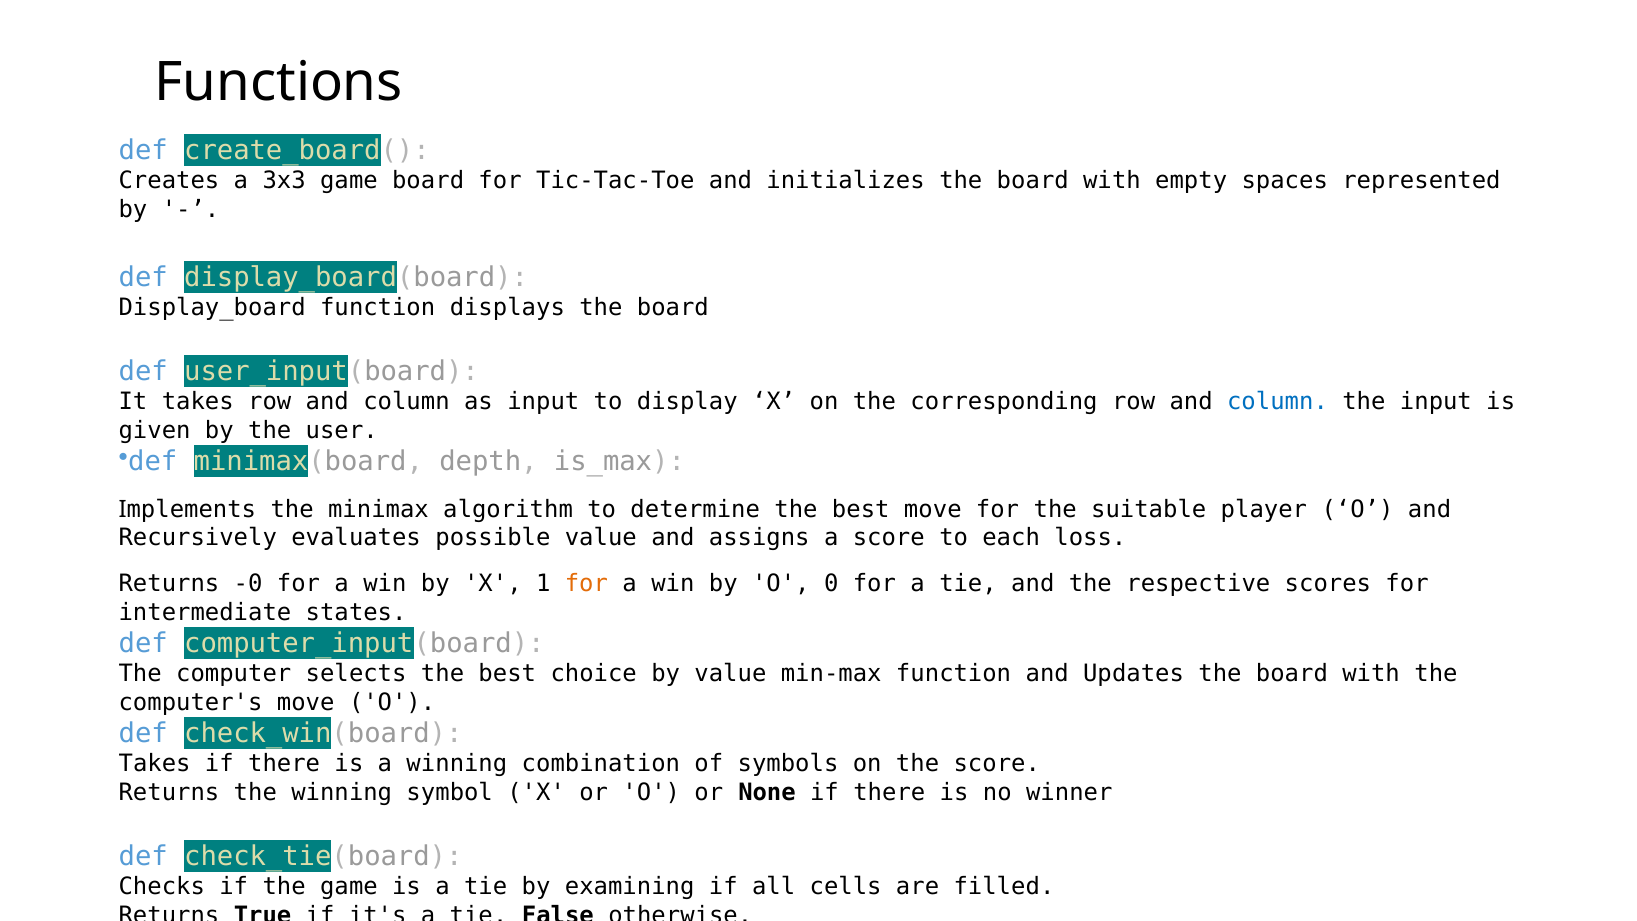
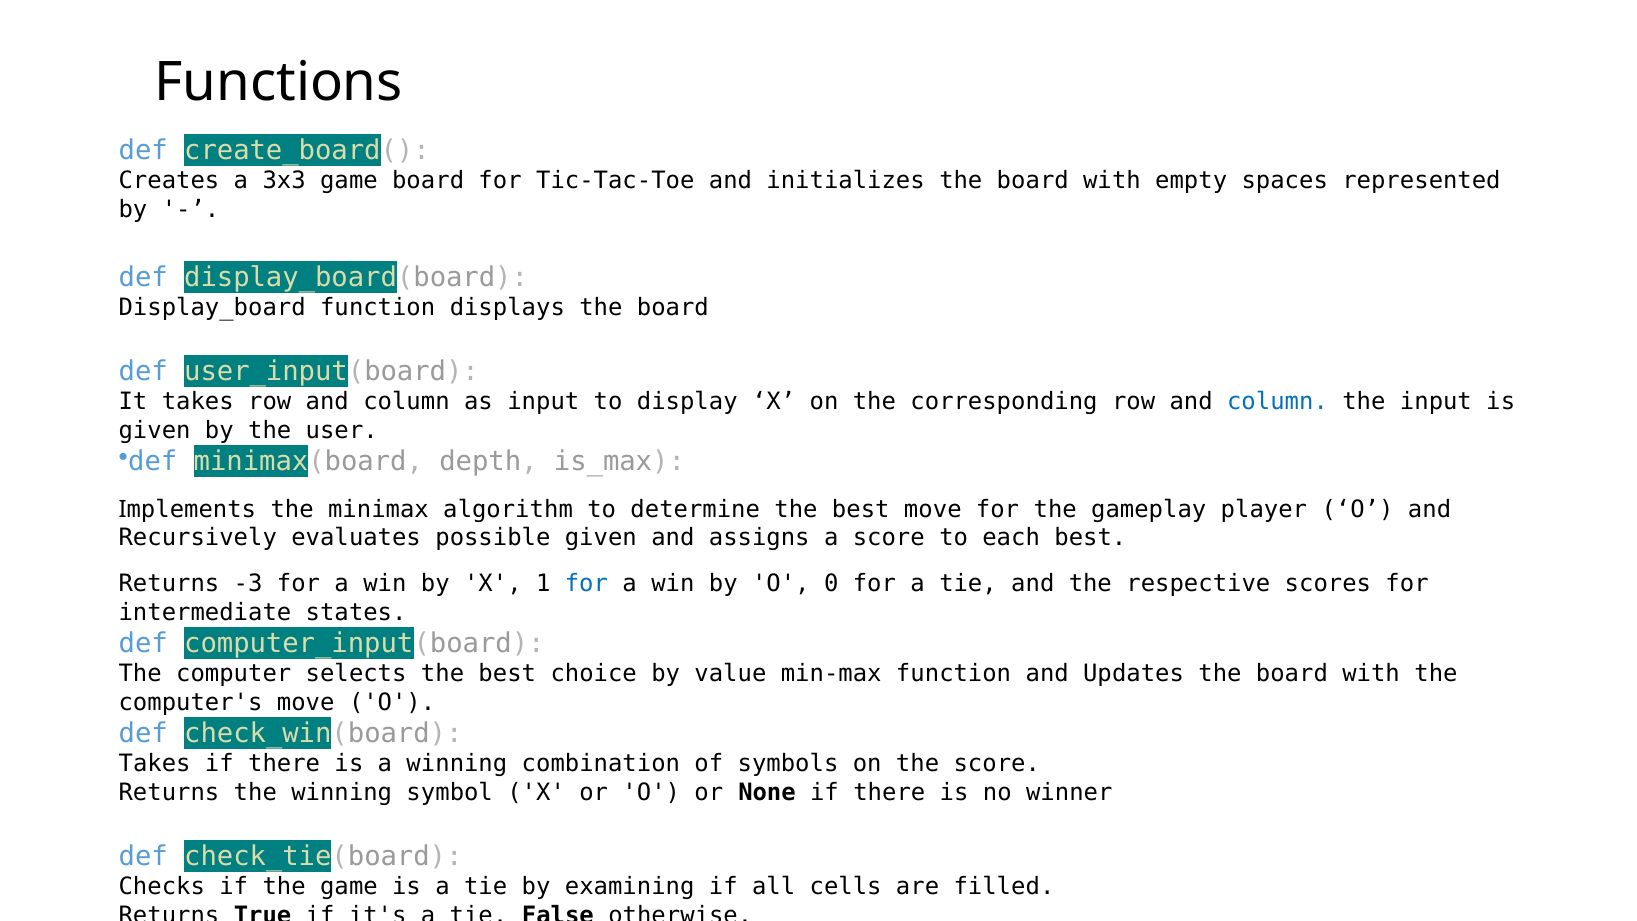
suitable: suitable -> gameplay
possible value: value -> given
each loss: loss -> best
-0: -0 -> -3
for at (586, 584) colour: orange -> blue
